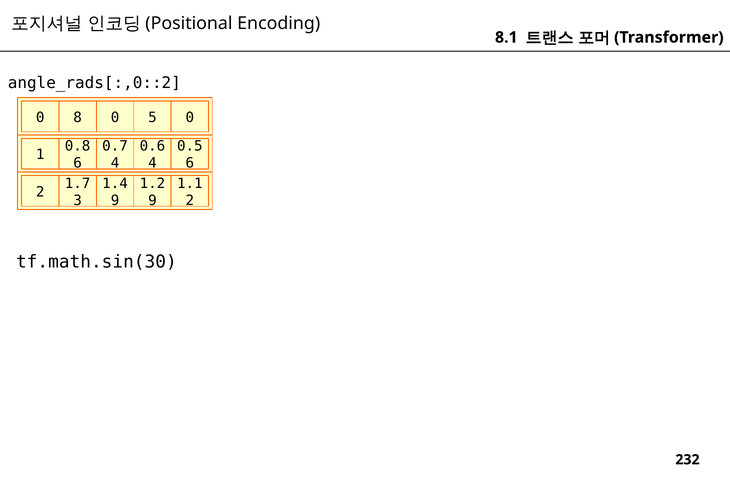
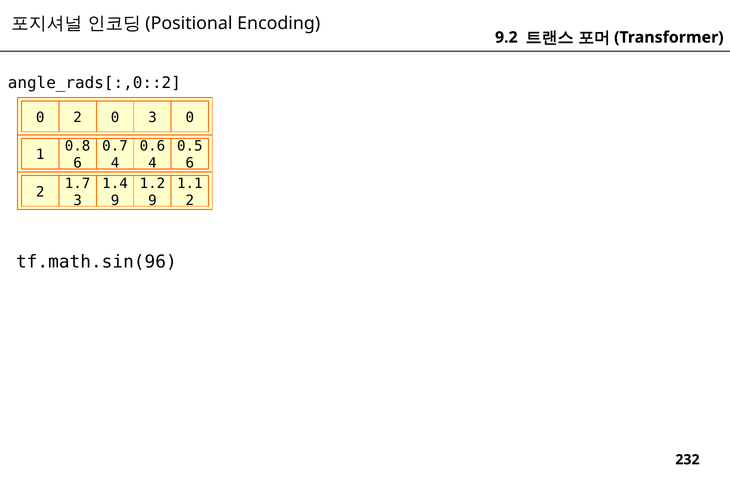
8.1: 8.1 -> 9.2
0 8: 8 -> 2
0 5: 5 -> 3
tf.math.sin(30: tf.math.sin(30 -> tf.math.sin(96
